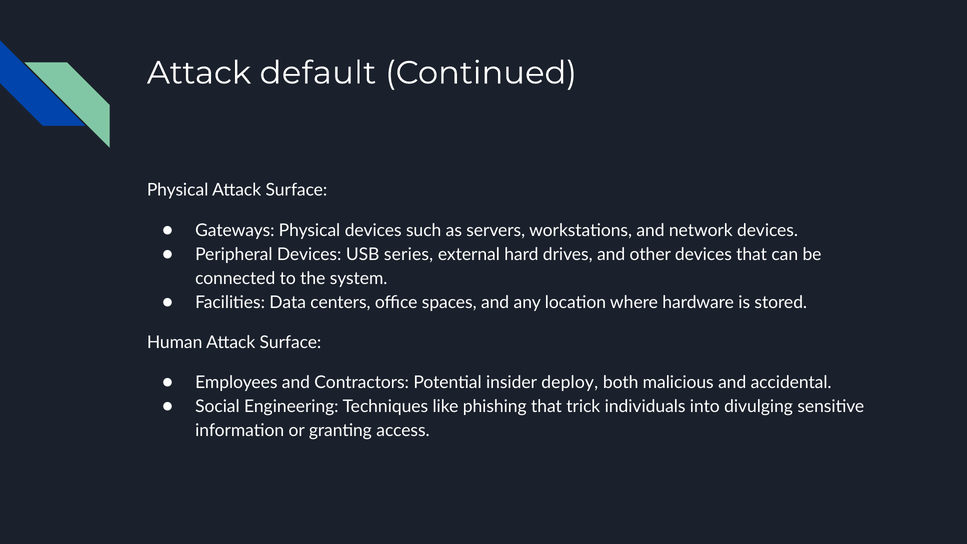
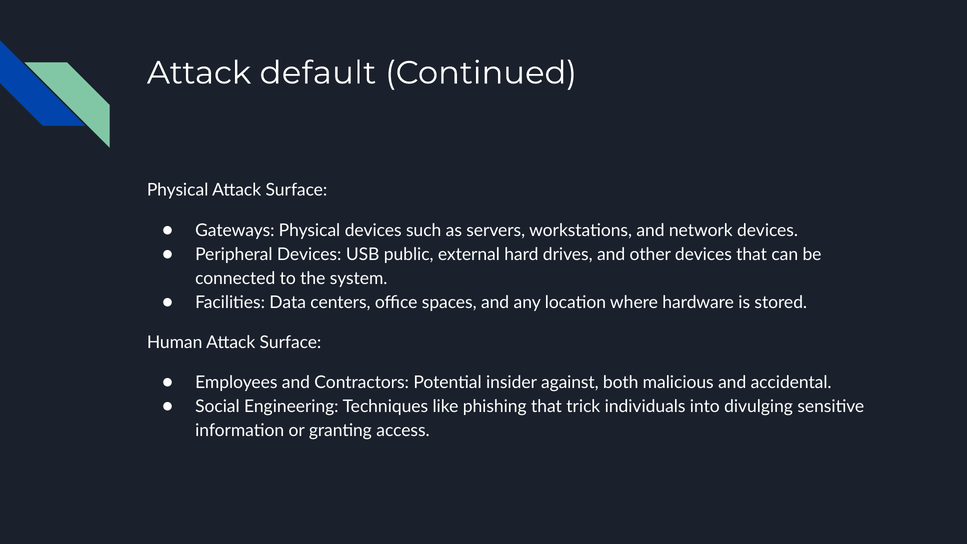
series: series -> public
deploy: deploy -> against
